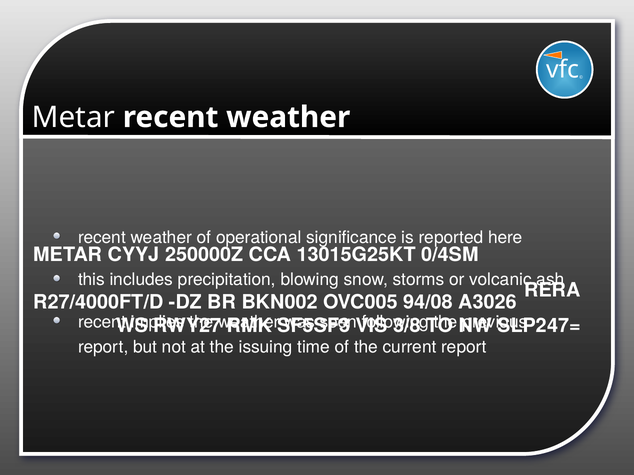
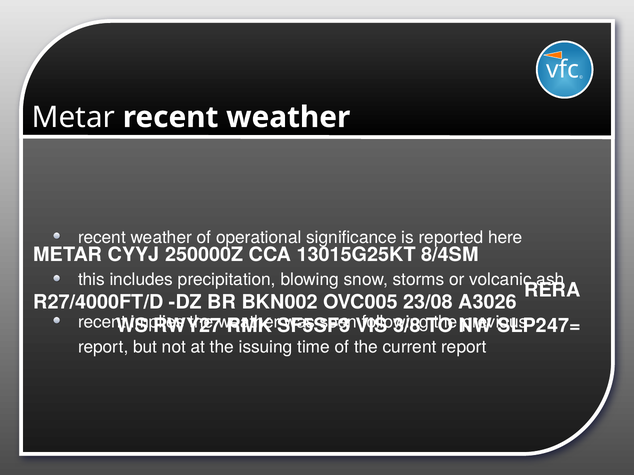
0/4SM: 0/4SM -> 8/4SM
94/08: 94/08 -> 23/08
